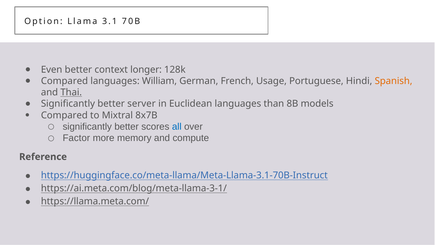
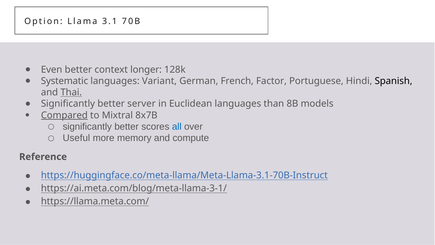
Compared at (64, 81): Compared -> Systematic
William: William -> Variant
Usage: Usage -> Factor
Spanish colour: orange -> black
Compared at (64, 115) underline: none -> present
Factor: Factor -> Useful
